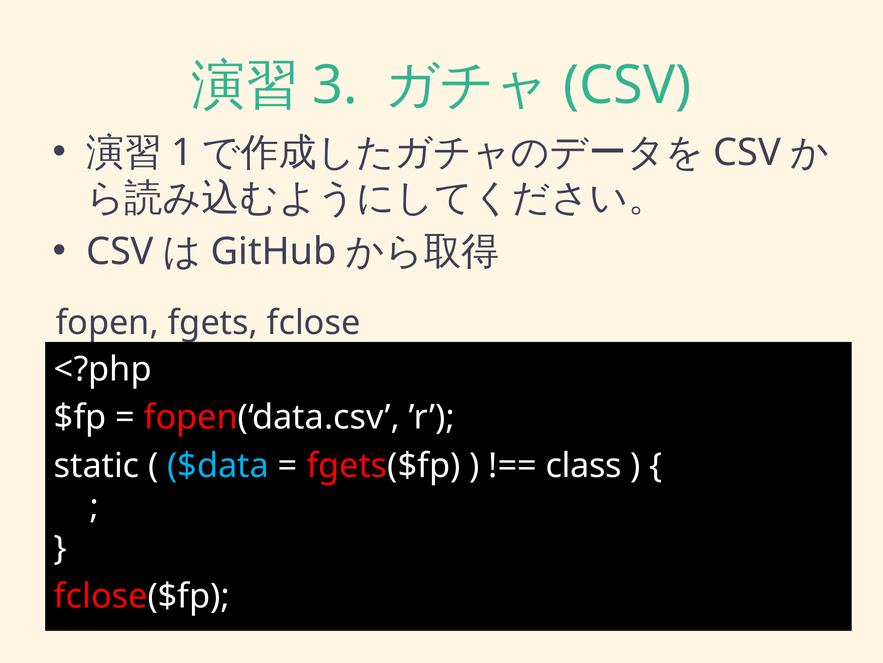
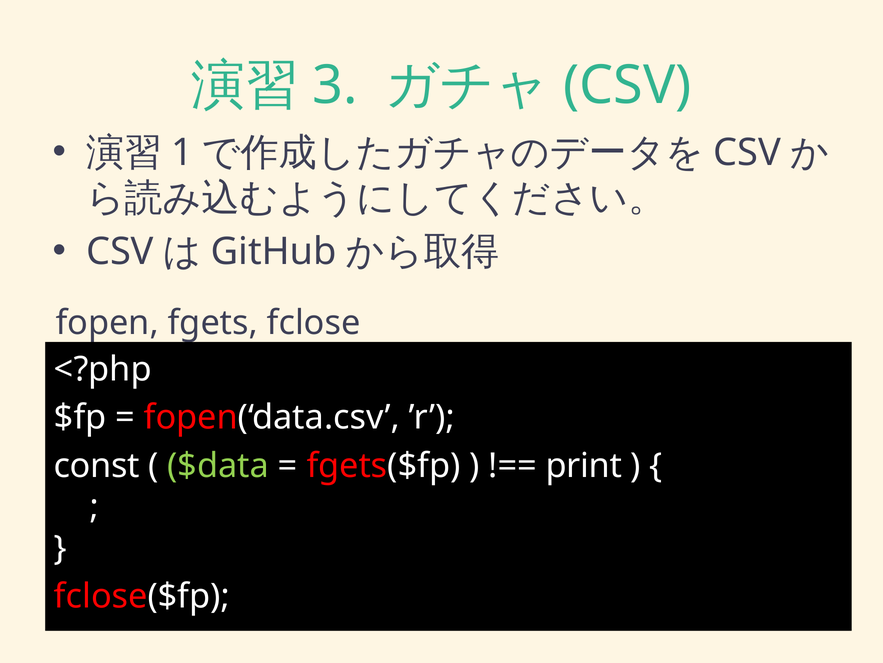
static: static -> const
$data colour: light blue -> light green
class: class -> print
